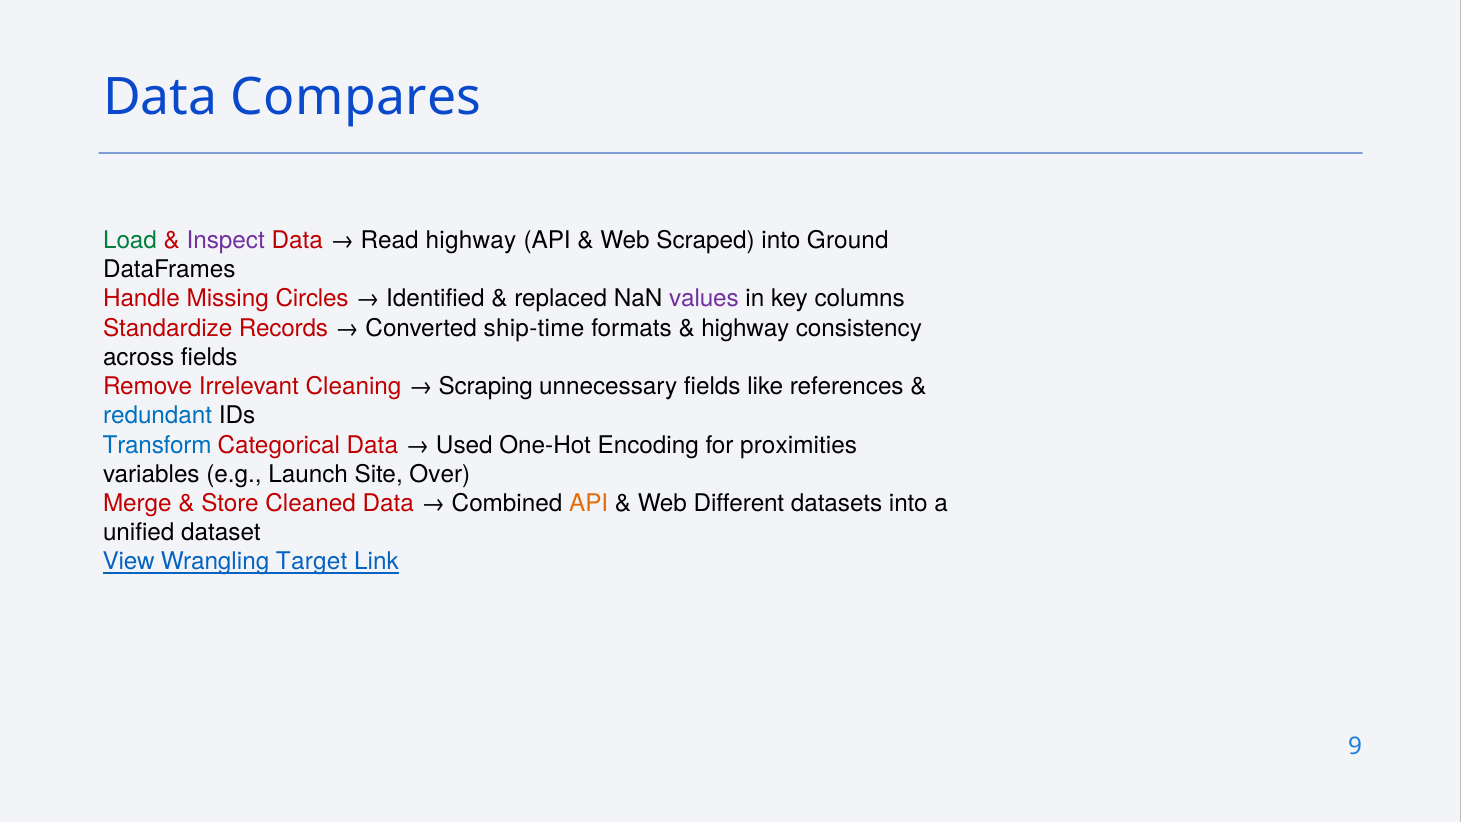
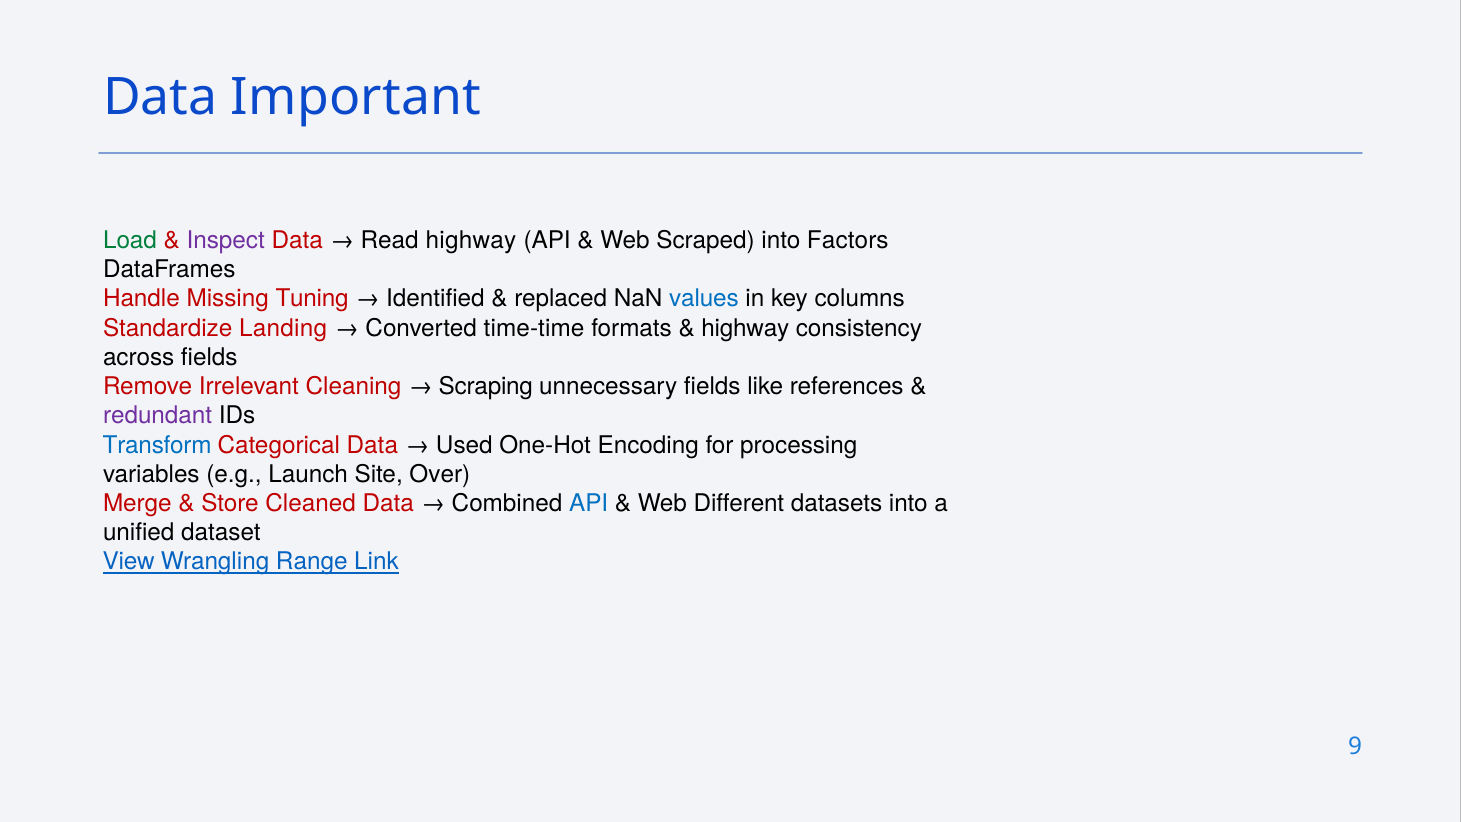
Compares: Compares -> Important
Ground: Ground -> Factors
Circles: Circles -> Tuning
values colour: purple -> blue
Records: Records -> Landing
ship-time: ship-time -> time-time
redundant colour: blue -> purple
proximities: proximities -> processing
API at (589, 503) colour: orange -> blue
Target: Target -> Range
